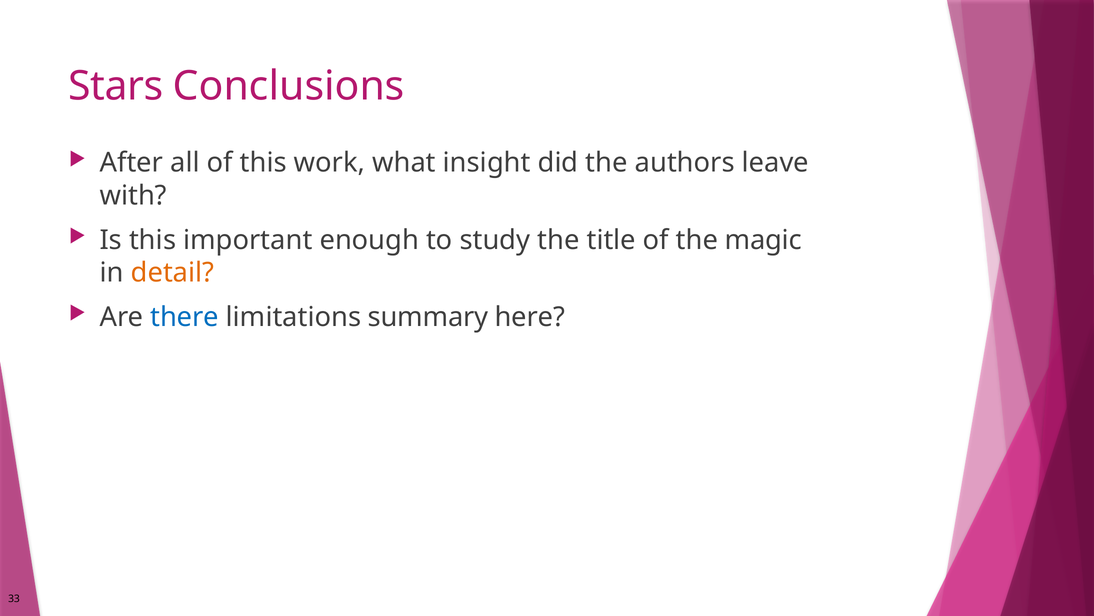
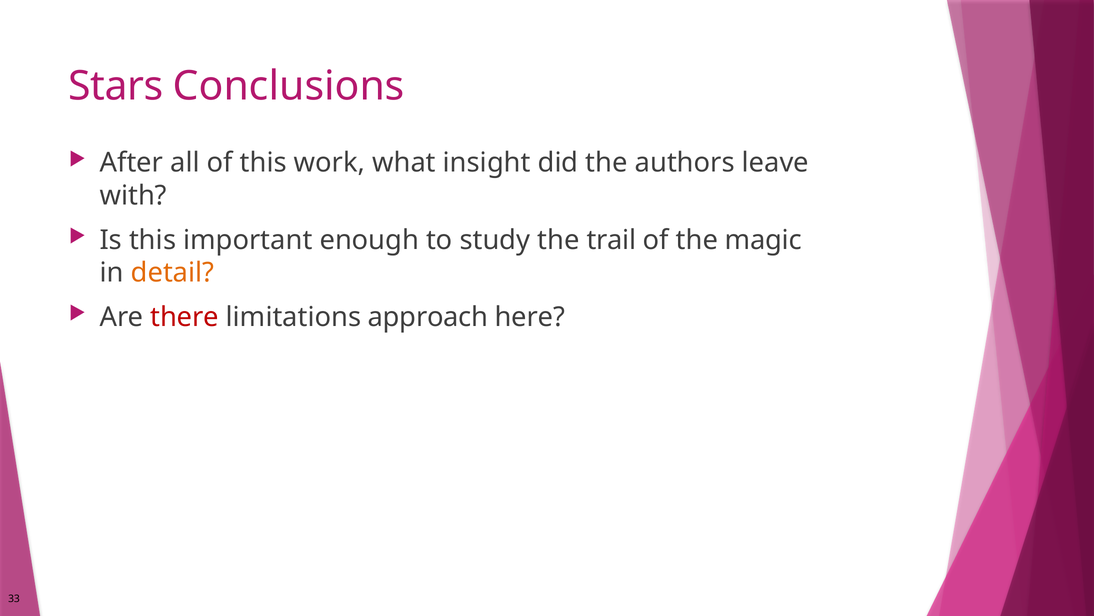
title: title -> trail
there colour: blue -> red
summary: summary -> approach
